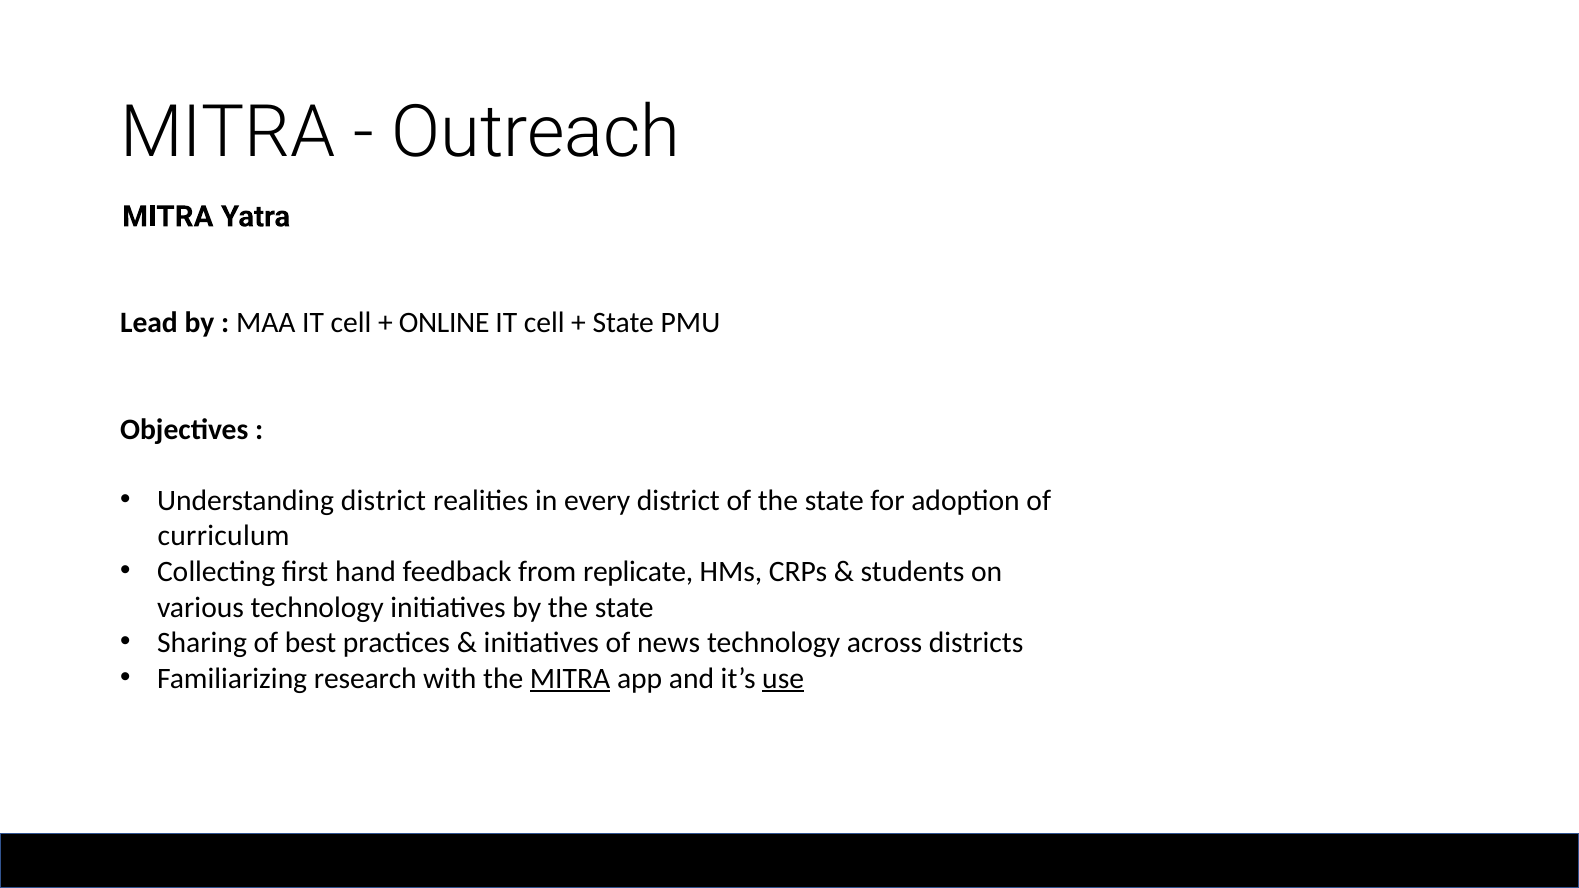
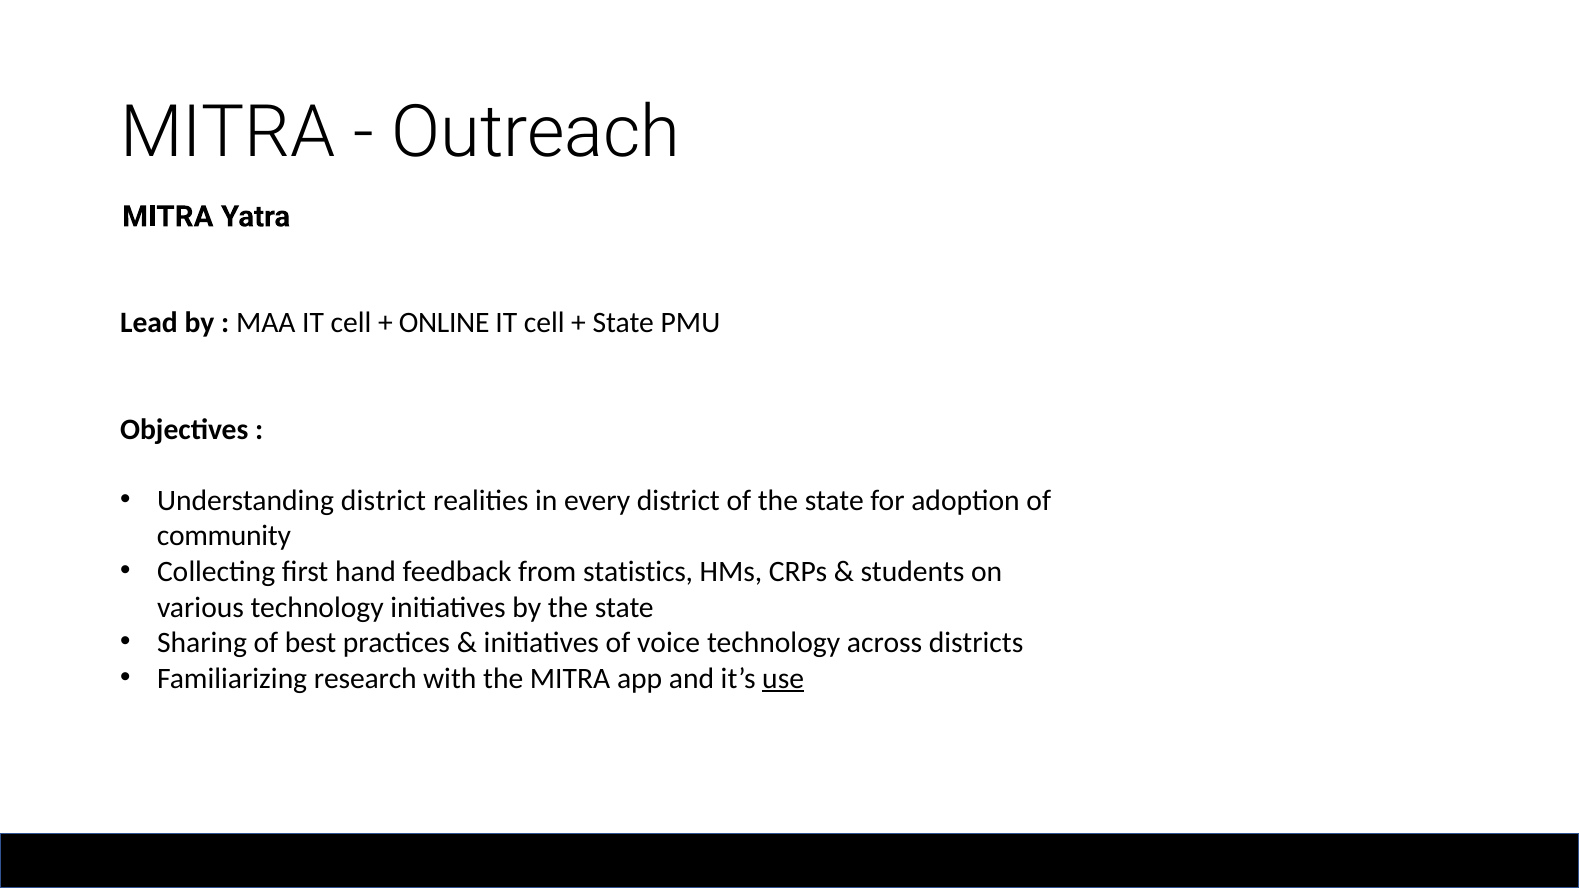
curriculum: curriculum -> community
replicate: replicate -> statistics
news: news -> voice
MITRA at (570, 678) underline: present -> none
